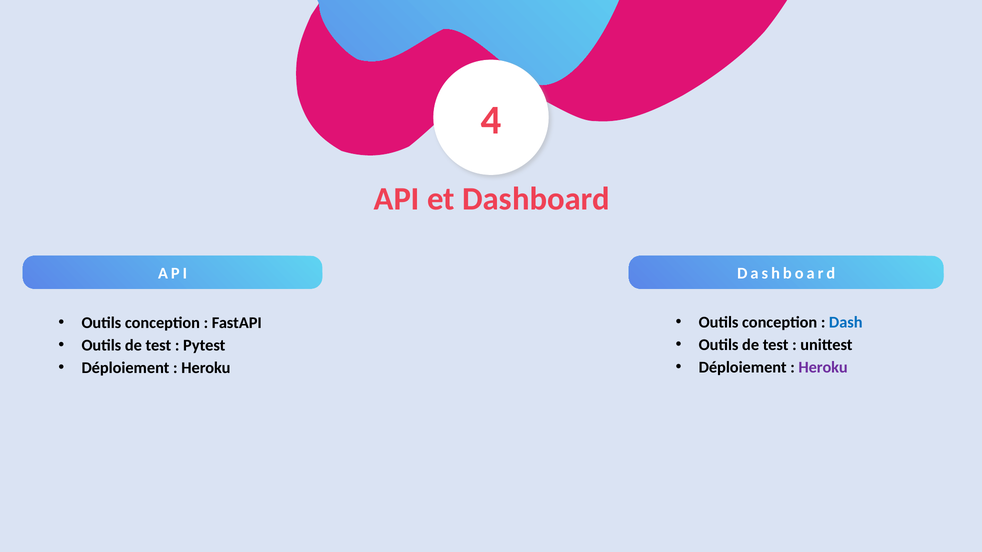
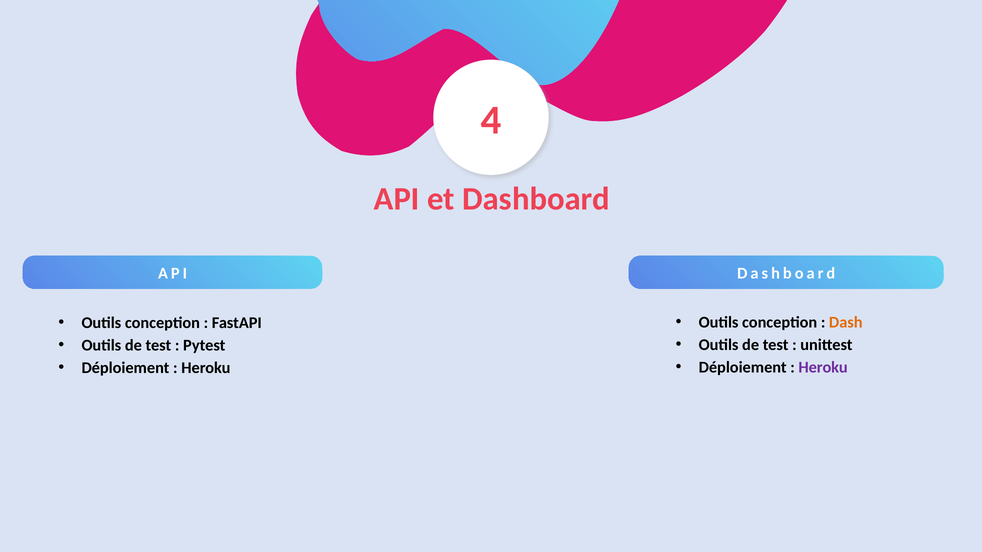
Dash colour: blue -> orange
